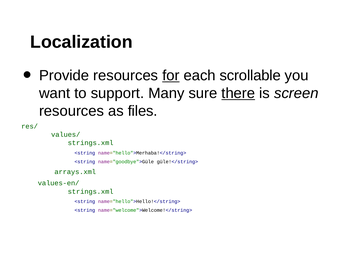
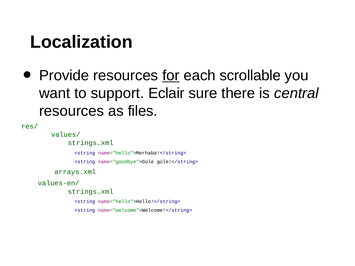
Many: Many -> Eclair
there underline: present -> none
screen: screen -> central
